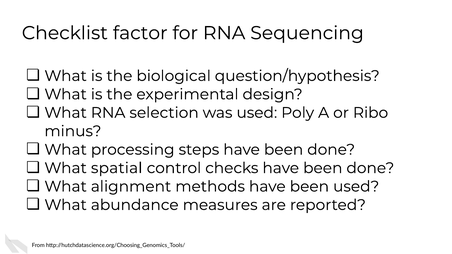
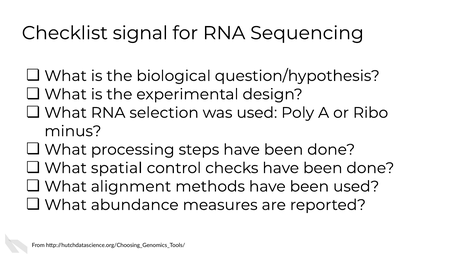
factor: factor -> signal
